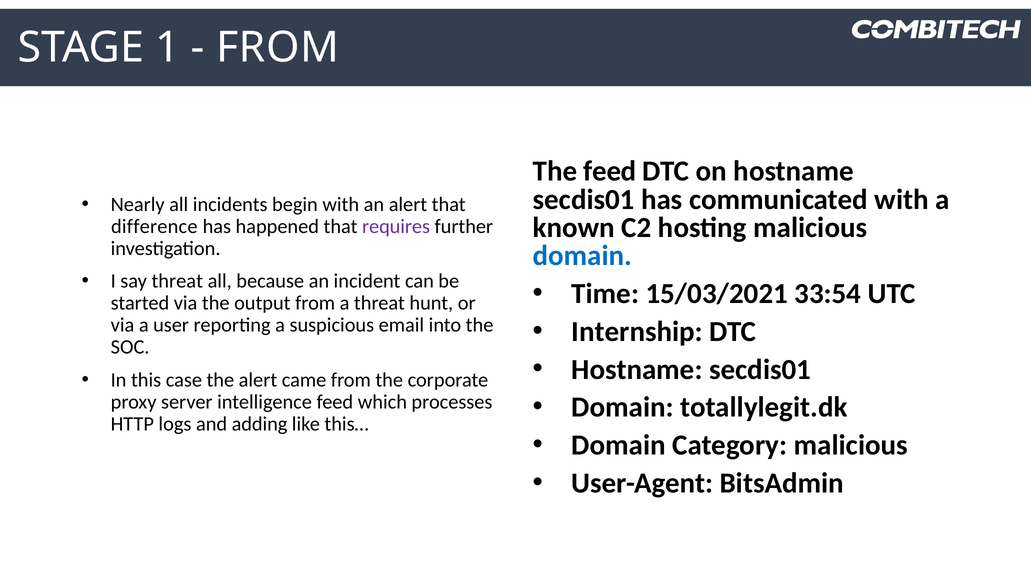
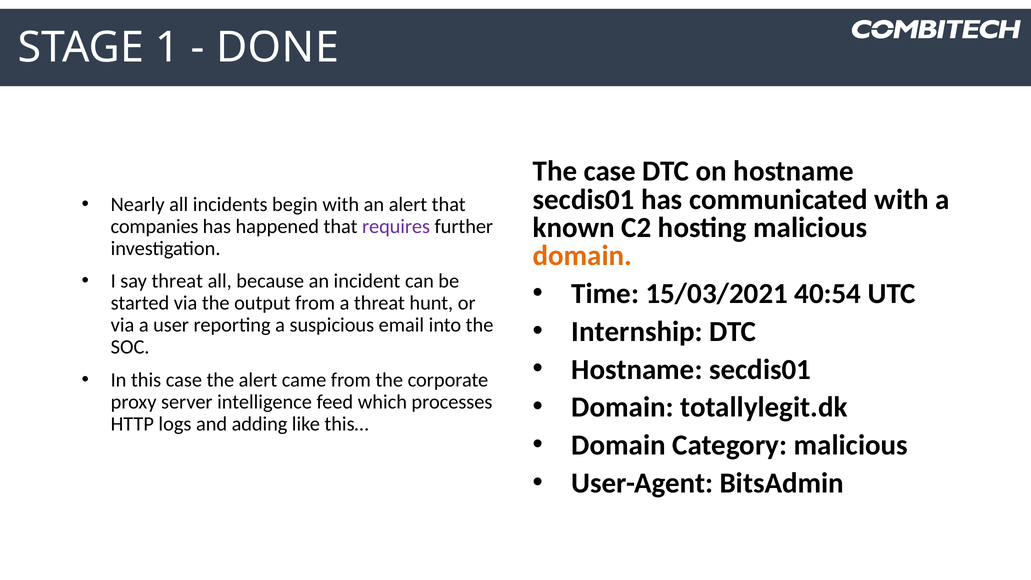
FROM at (278, 47): FROM -> DONE
The feed: feed -> case
difference: difference -> companies
domain at (582, 256) colour: blue -> orange
33:54: 33:54 -> 40:54
